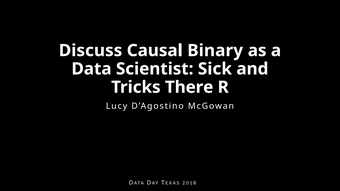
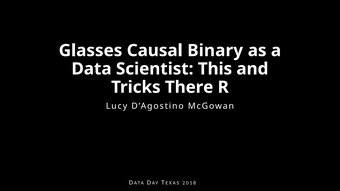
Discuss: Discuss -> Glasses
Sick: Sick -> This
